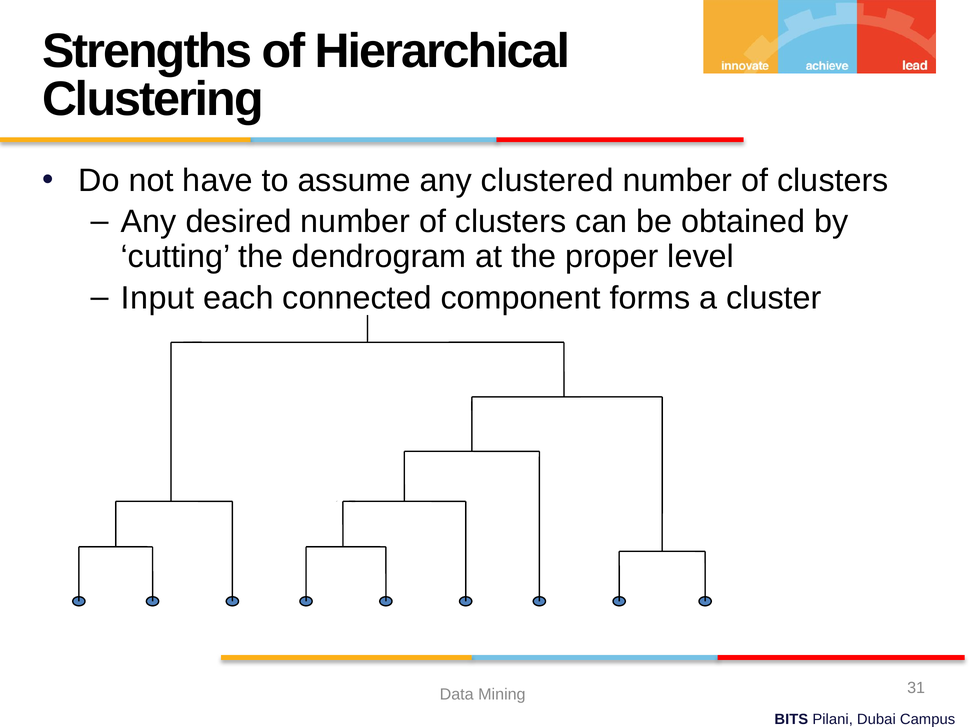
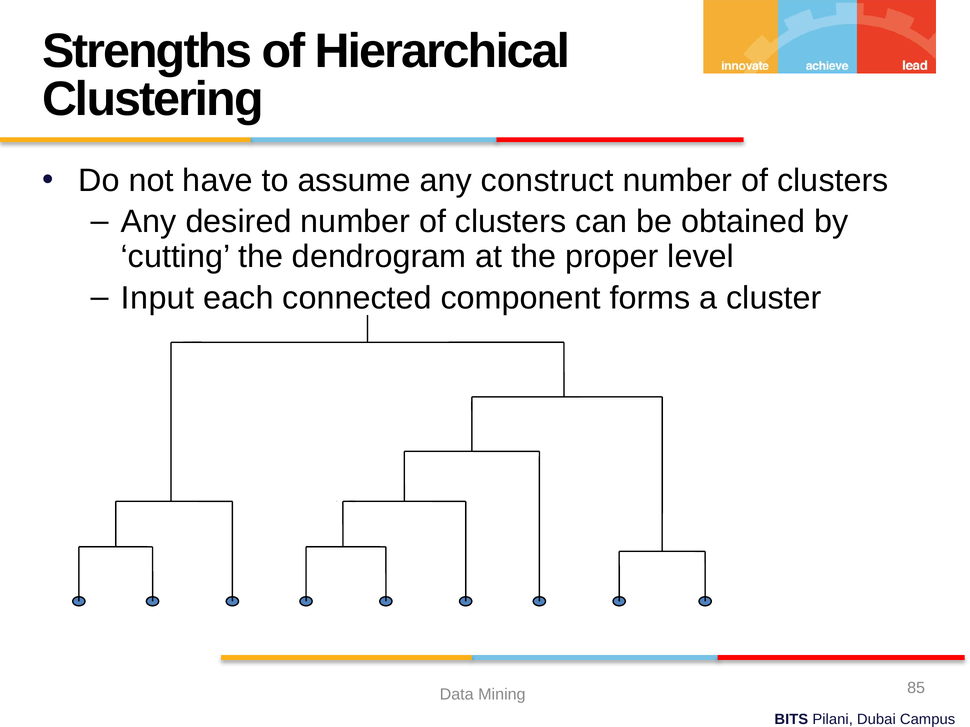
clustered: clustered -> construct
31: 31 -> 85
